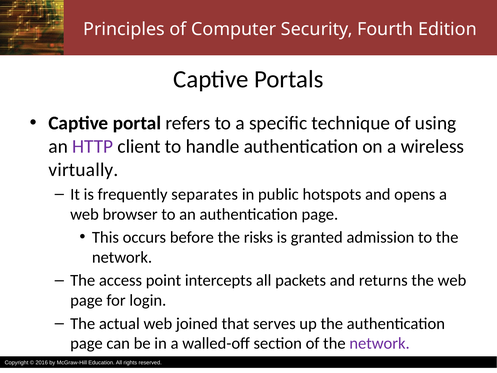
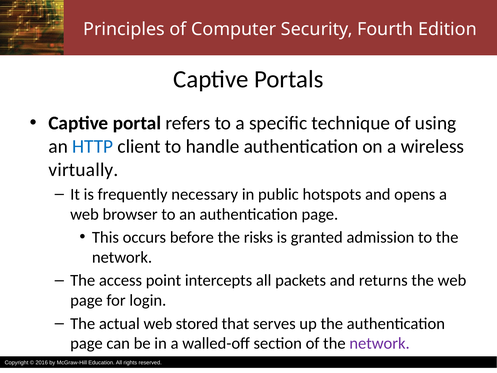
HTTP colour: purple -> blue
separates: separates -> necessary
joined: joined -> stored
